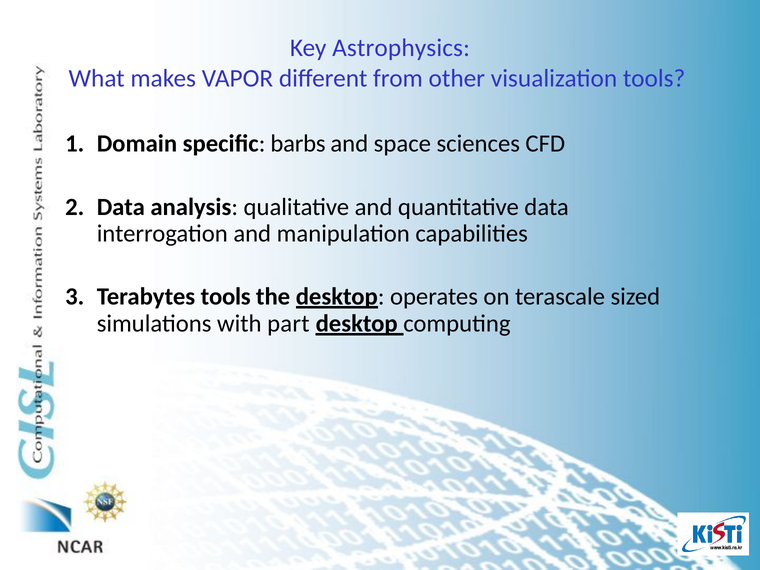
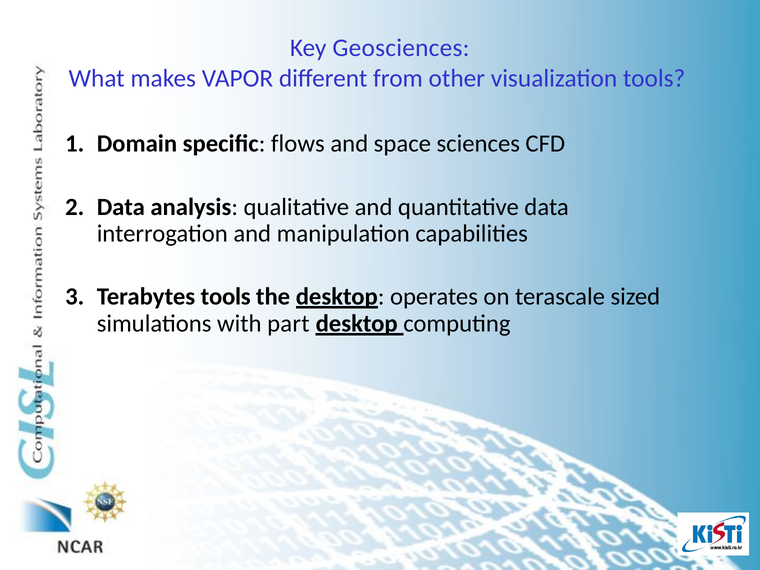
Astrophysics: Astrophysics -> Geosciences
barbs: barbs -> flows
